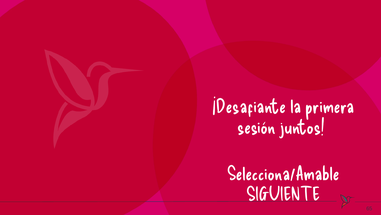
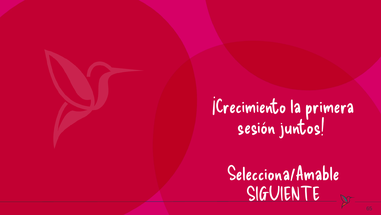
¡Desafiante: ¡Desafiante -> ¡Crecimiento
